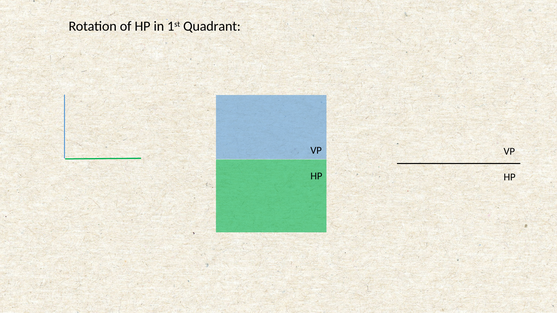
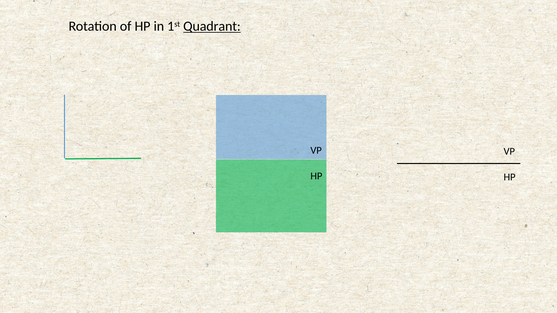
Quadrant underline: none -> present
